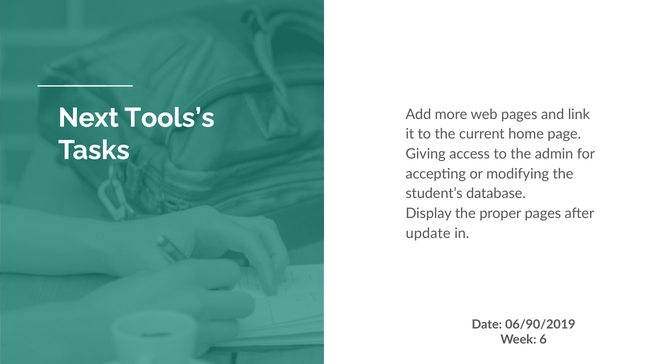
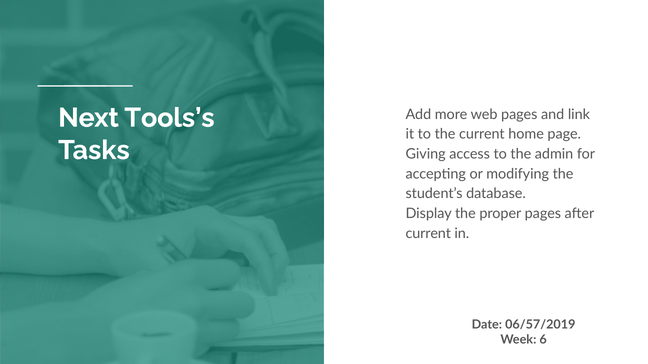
update at (428, 234): update -> current
06/90/2019: 06/90/2019 -> 06/57/2019
